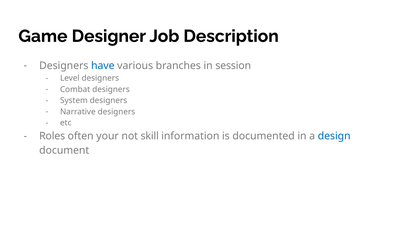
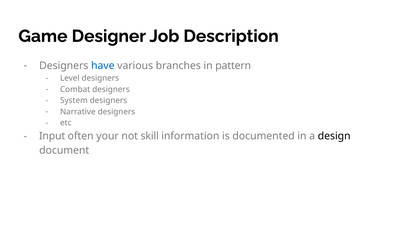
session: session -> pattern
Roles: Roles -> Input
design colour: blue -> black
